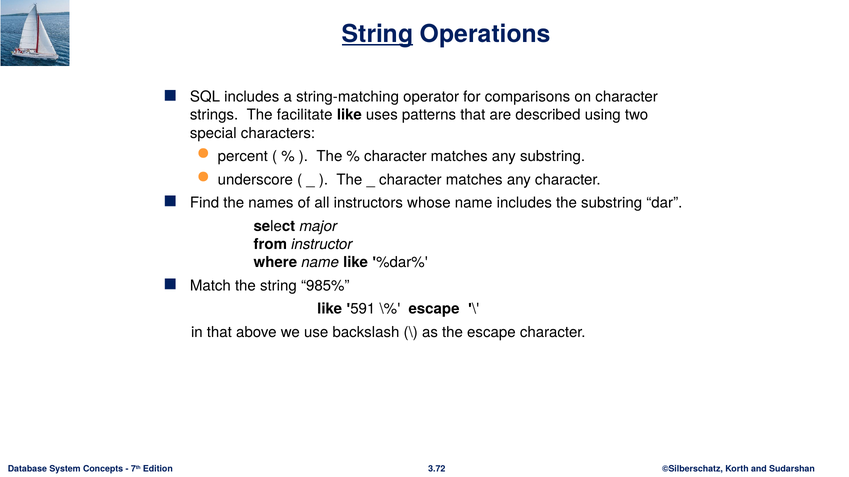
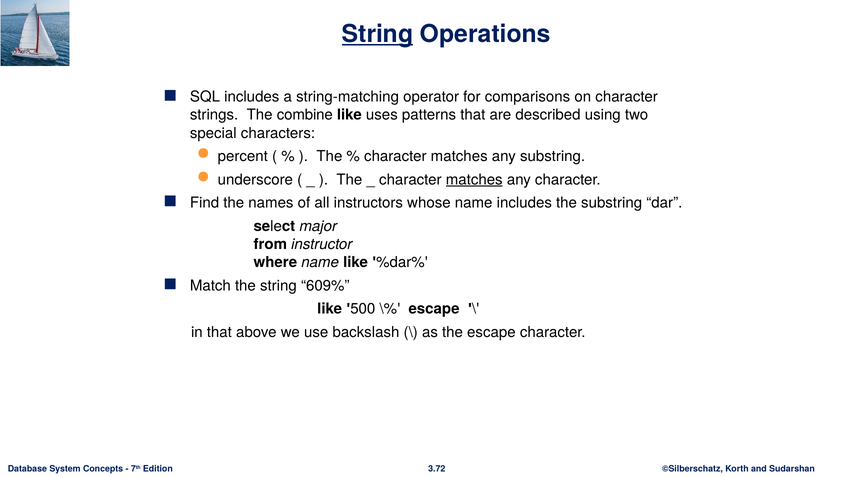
facilitate: facilitate -> combine
matches at (474, 180) underline: none -> present
985%: 985% -> 609%
591: 591 -> 500
